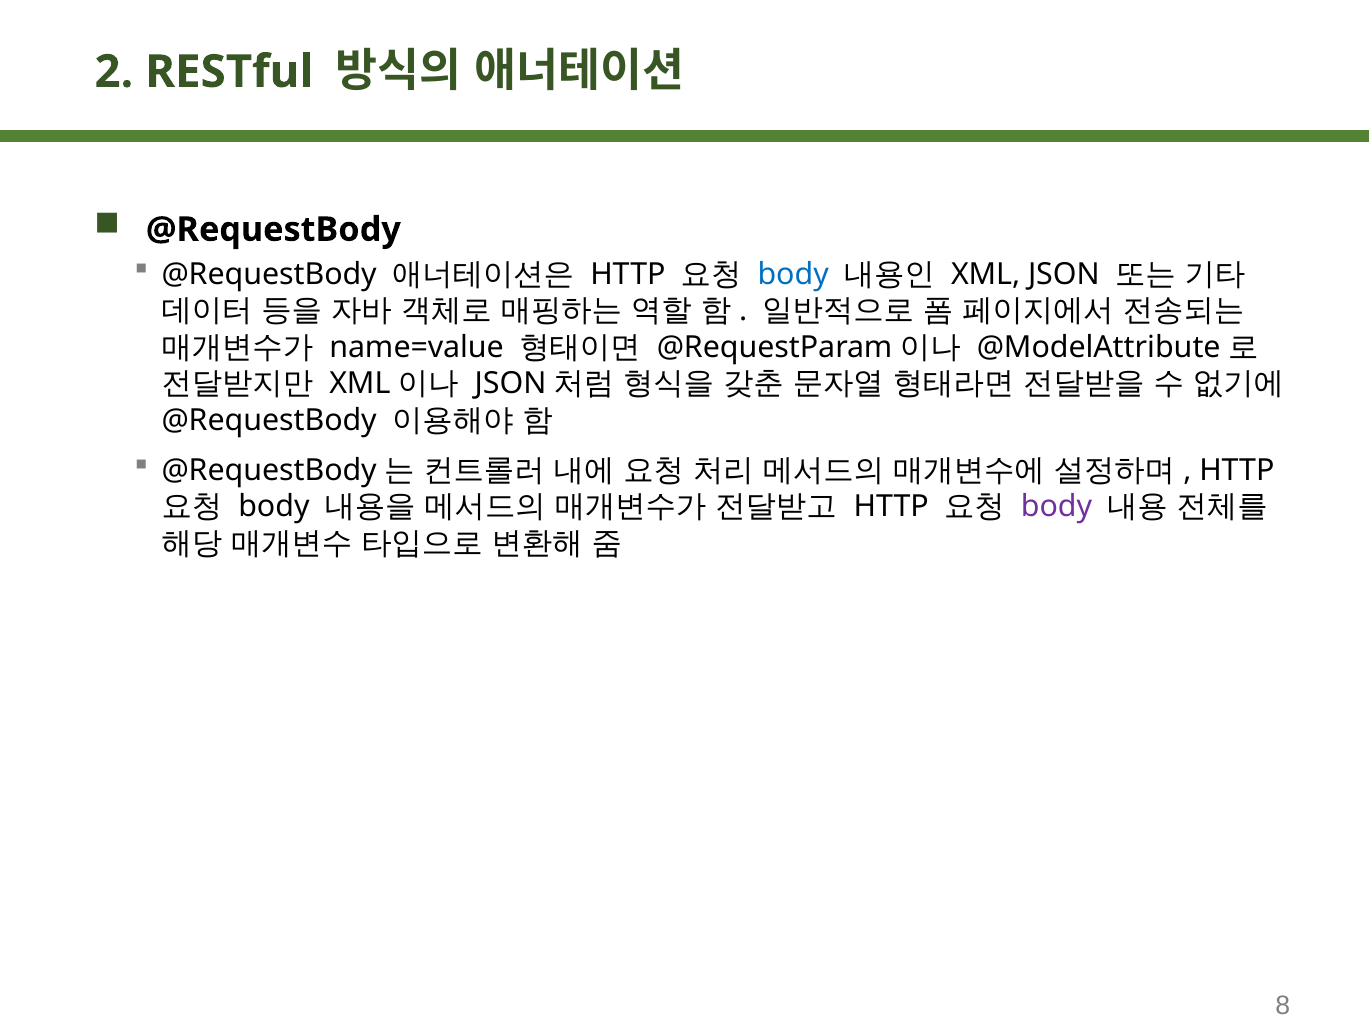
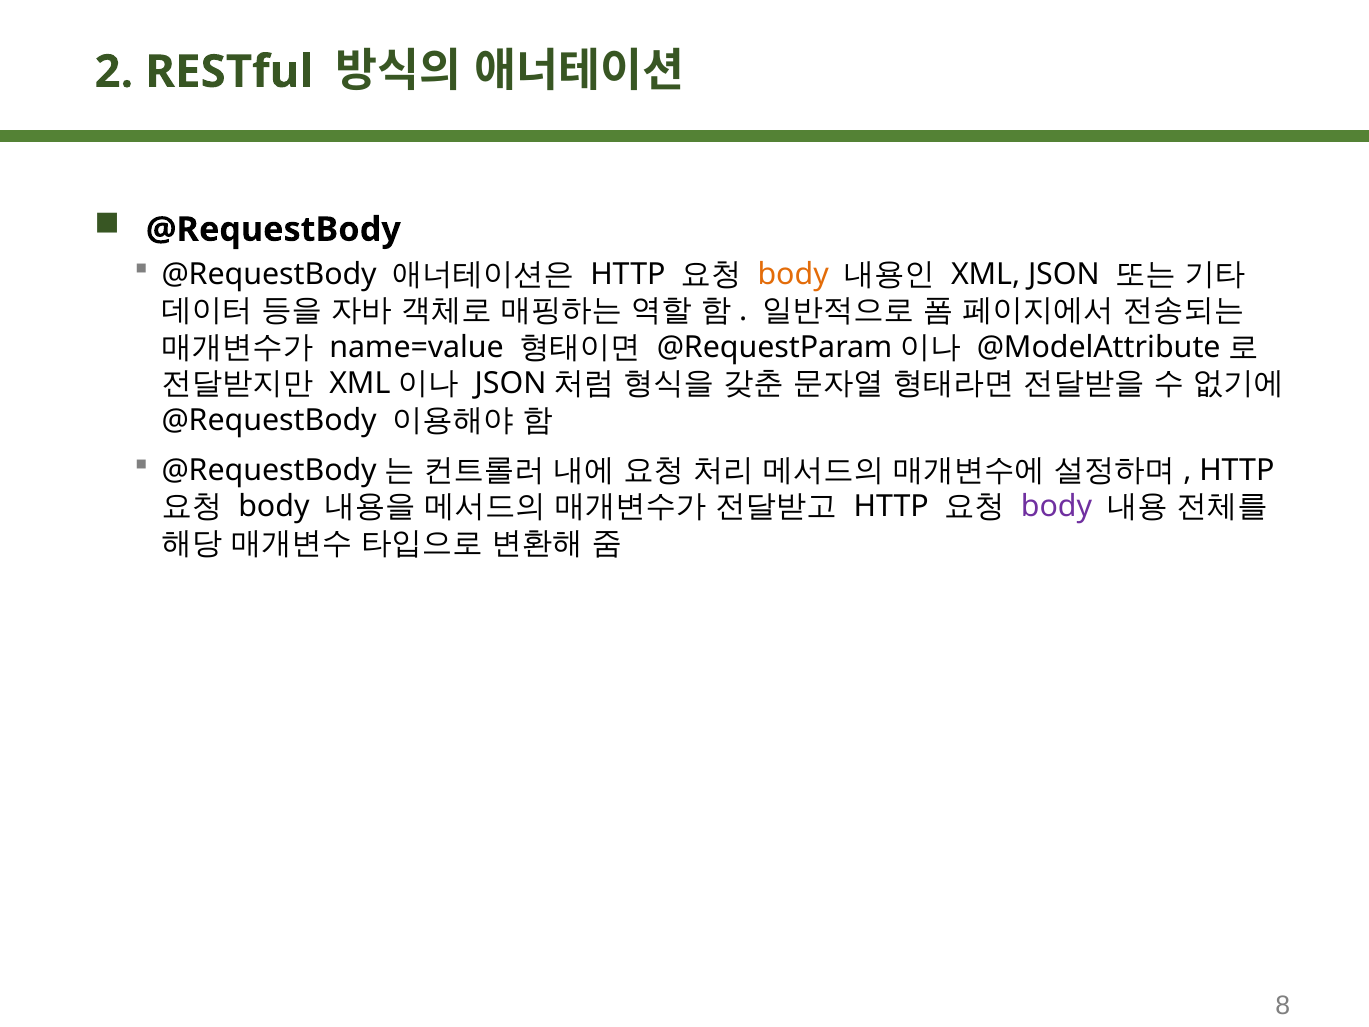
body at (793, 274) colour: blue -> orange
